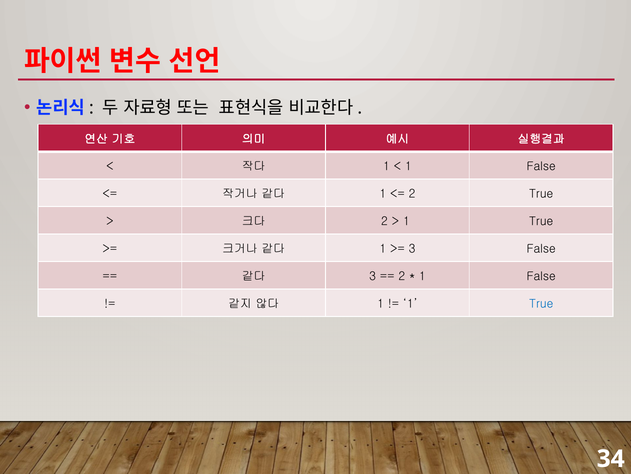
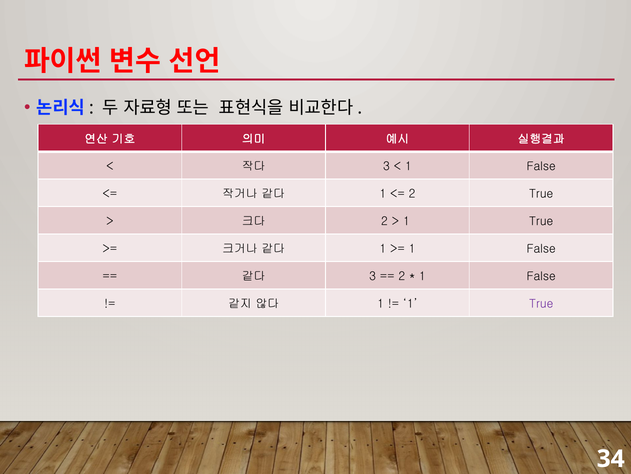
1 at (386, 166): 1 -> 3
3 at (412, 248): 3 -> 1
True at (541, 303) colour: blue -> purple
